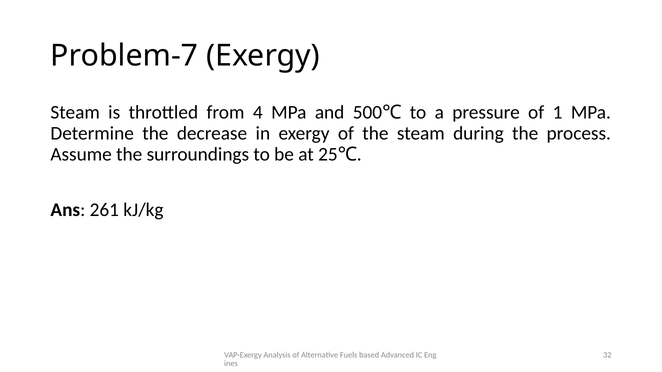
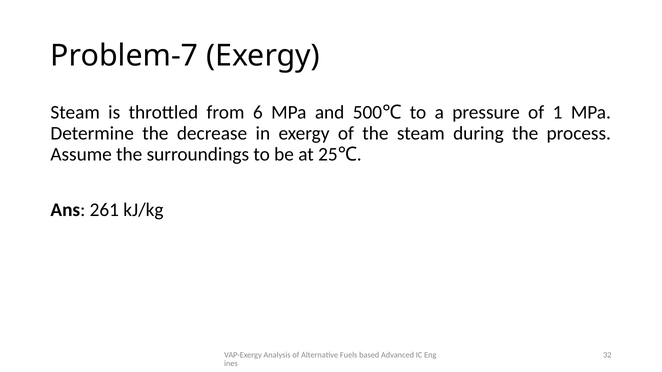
4: 4 -> 6
